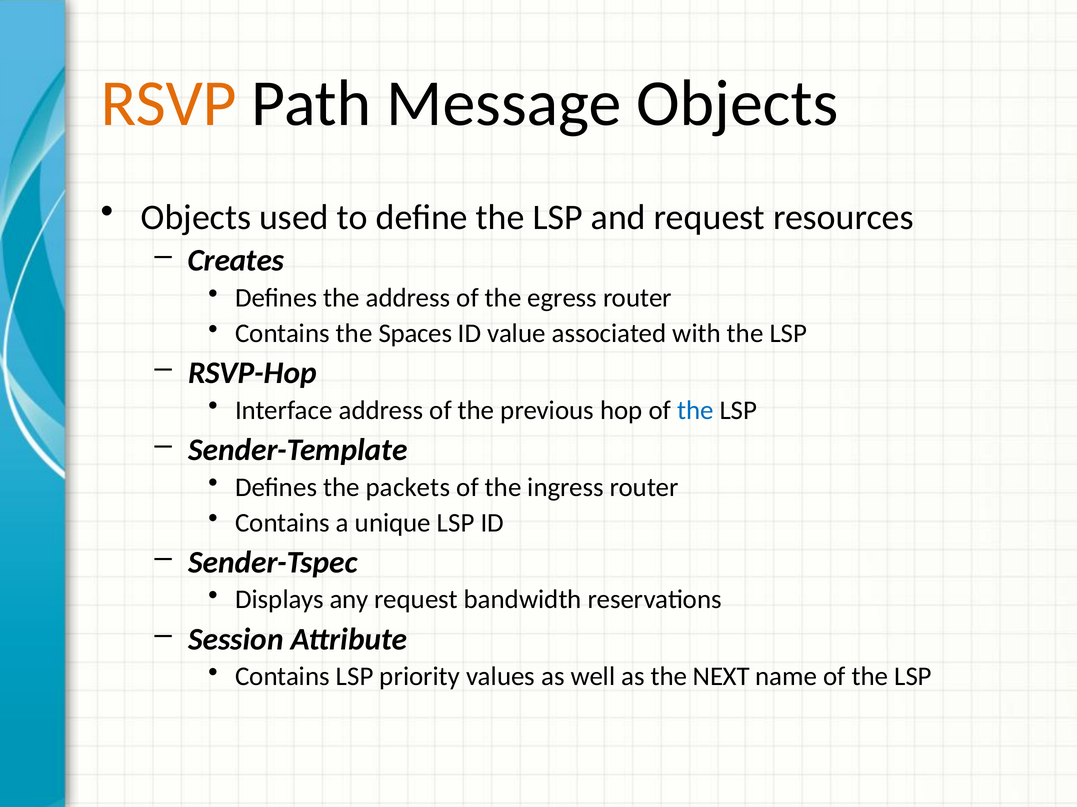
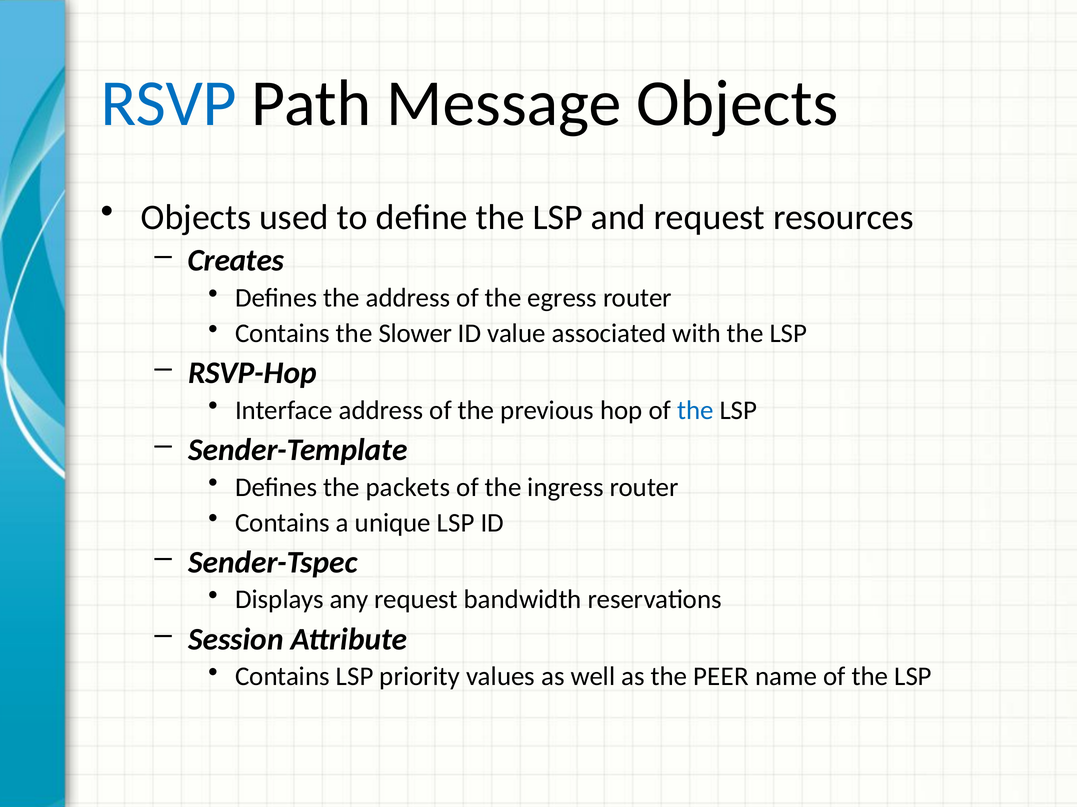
RSVP colour: orange -> blue
Spaces: Spaces -> Slower
NEXT: NEXT -> PEER
